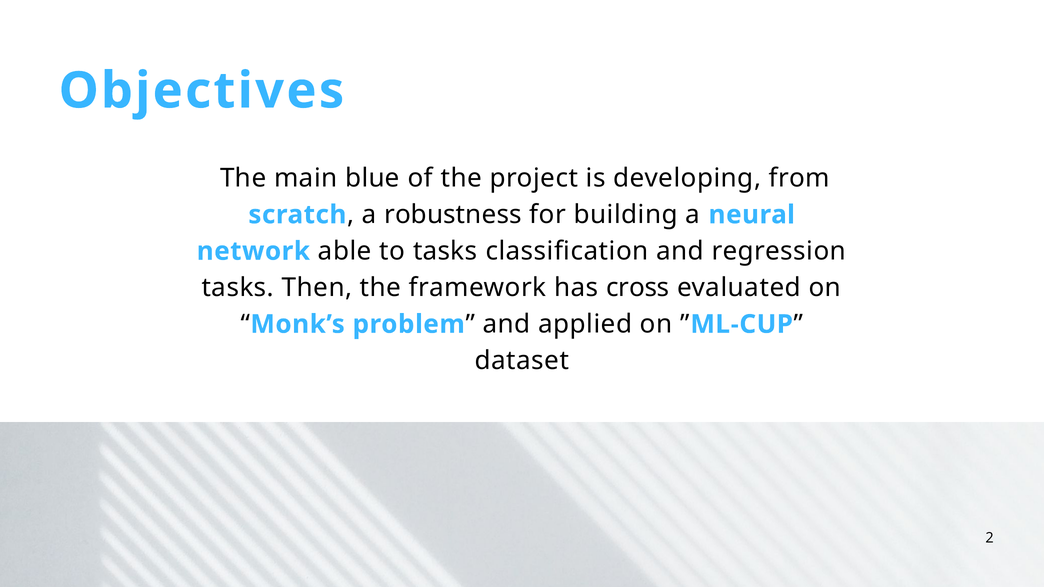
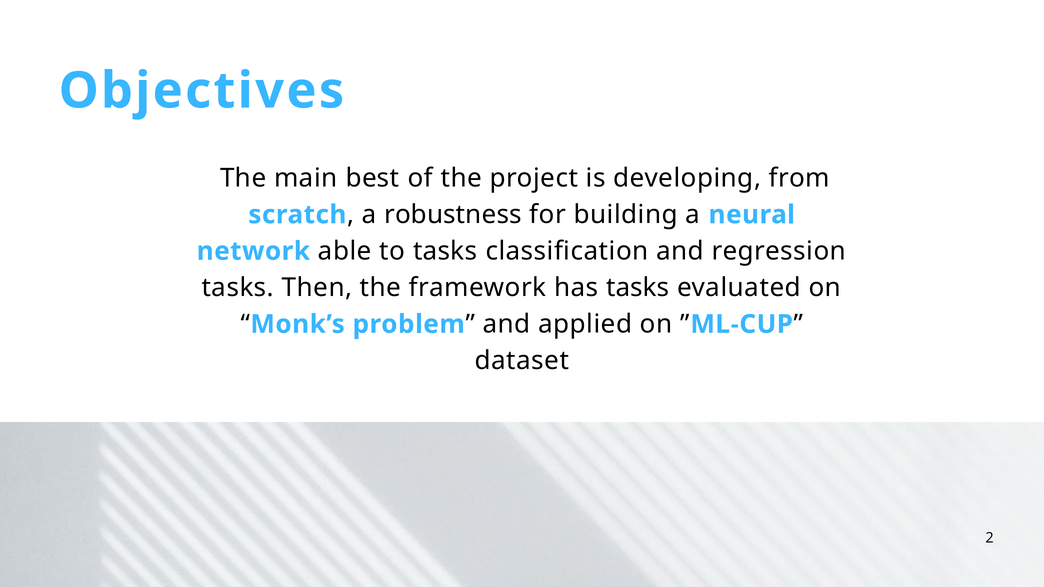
blue: blue -> best
has cross: cross -> tasks
